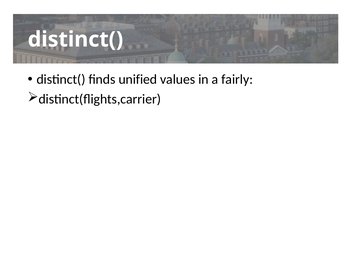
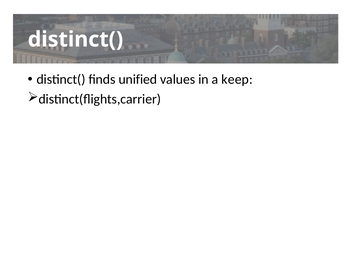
fairly: fairly -> keep
